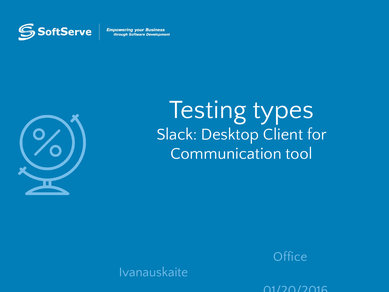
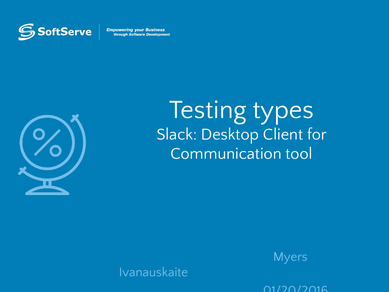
Office: Office -> Myers
